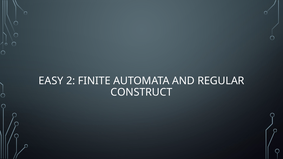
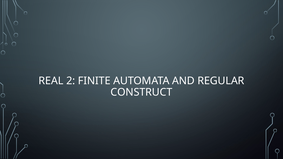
EASY: EASY -> REAL
